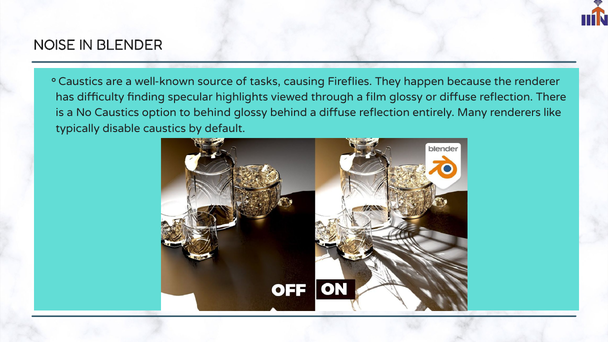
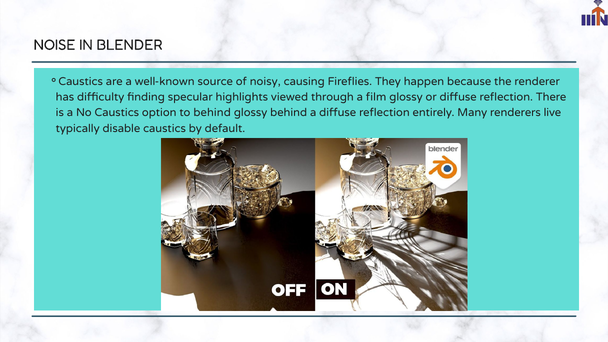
tasks: tasks -> noisy
like: like -> live
